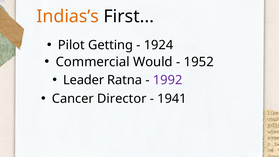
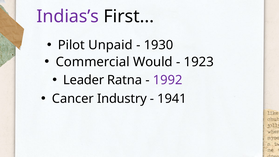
Indias’s colour: orange -> purple
Getting: Getting -> Unpaid
1924: 1924 -> 1930
1952: 1952 -> 1923
Director: Director -> Industry
